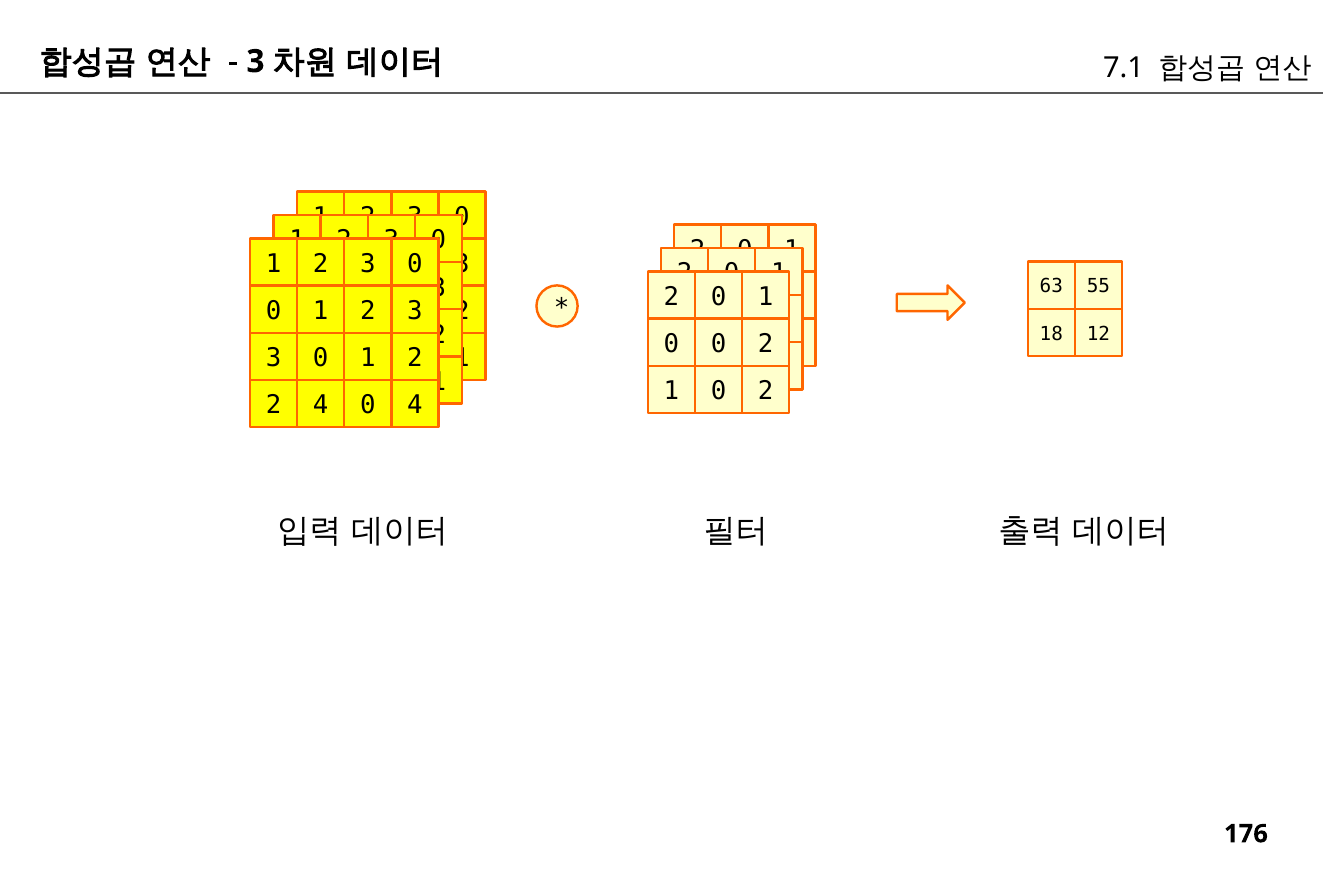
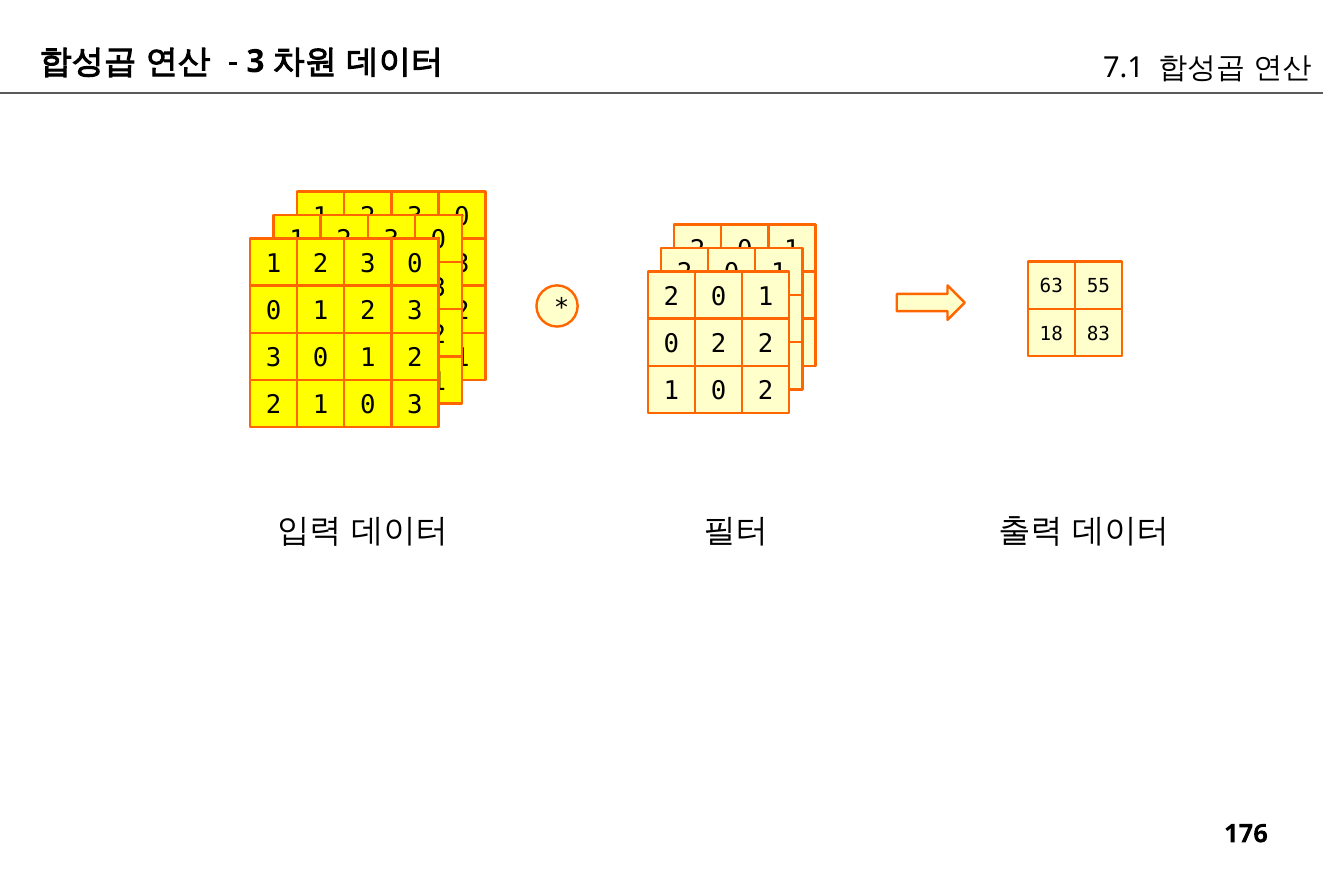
12: 12 -> 83
0 at (719, 344): 0 -> 2
4 at (321, 405): 4 -> 1
0 4: 4 -> 3
